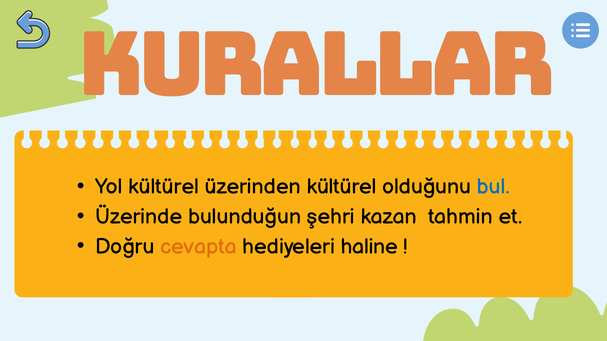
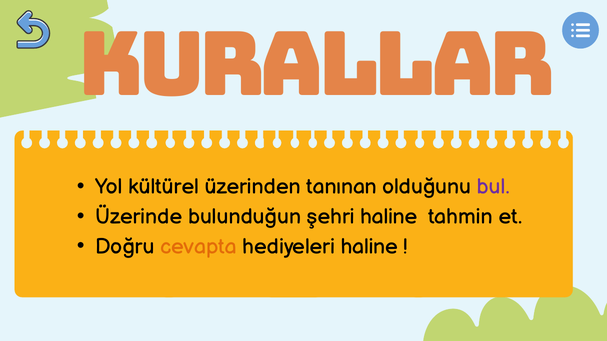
üzerinden kültürel: kültürel -> tanınan
bul colour: blue -> purple
şehri kazan: kazan -> haline
